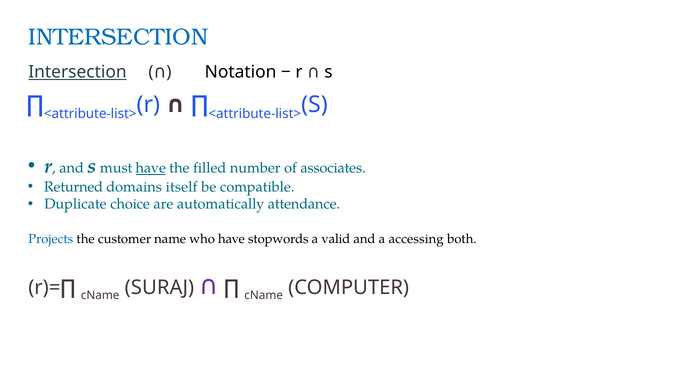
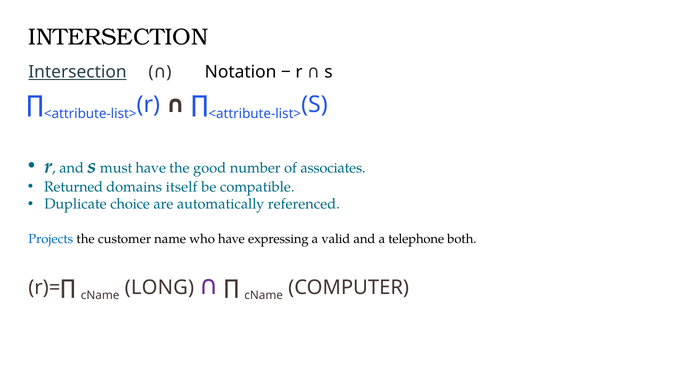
INTERSECTION at (118, 37) colour: blue -> black
have at (151, 168) underline: present -> none
filled: filled -> good
attendance: attendance -> referenced
stopwords: stopwords -> expressing
accessing: accessing -> telephone
SURAJ: SURAJ -> LONG
